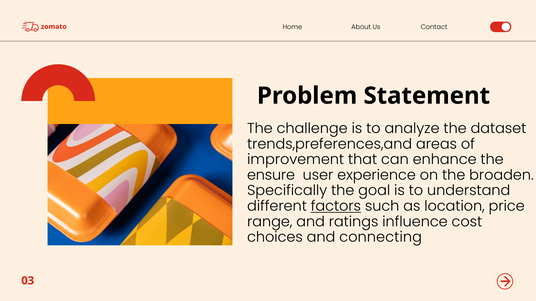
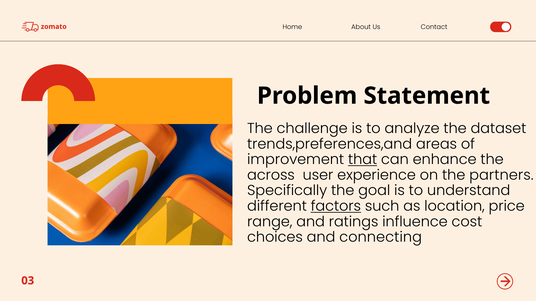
that underline: none -> present
ensure: ensure -> across
broaden: broaden -> partners
